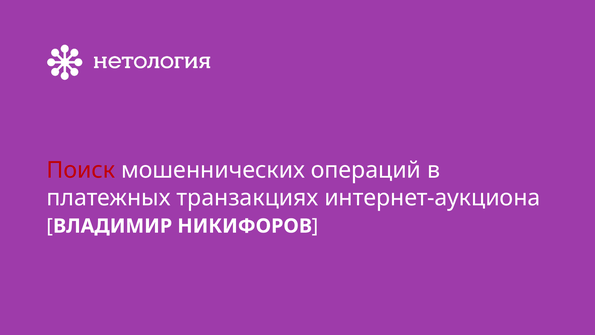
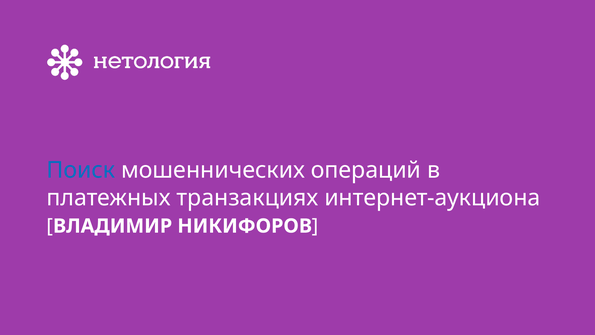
Поиск colour: red -> blue
